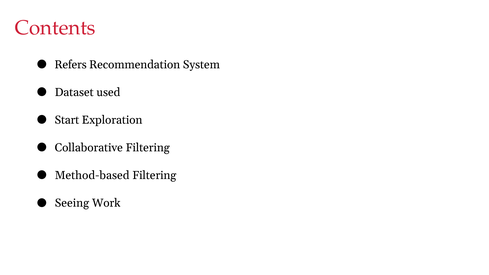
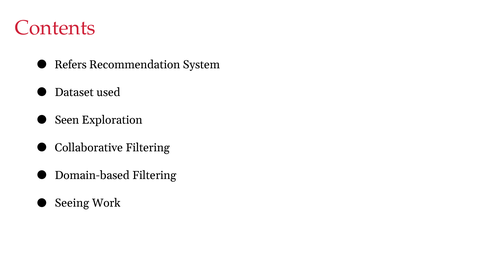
Start: Start -> Seen
Method-based: Method-based -> Domain-based
